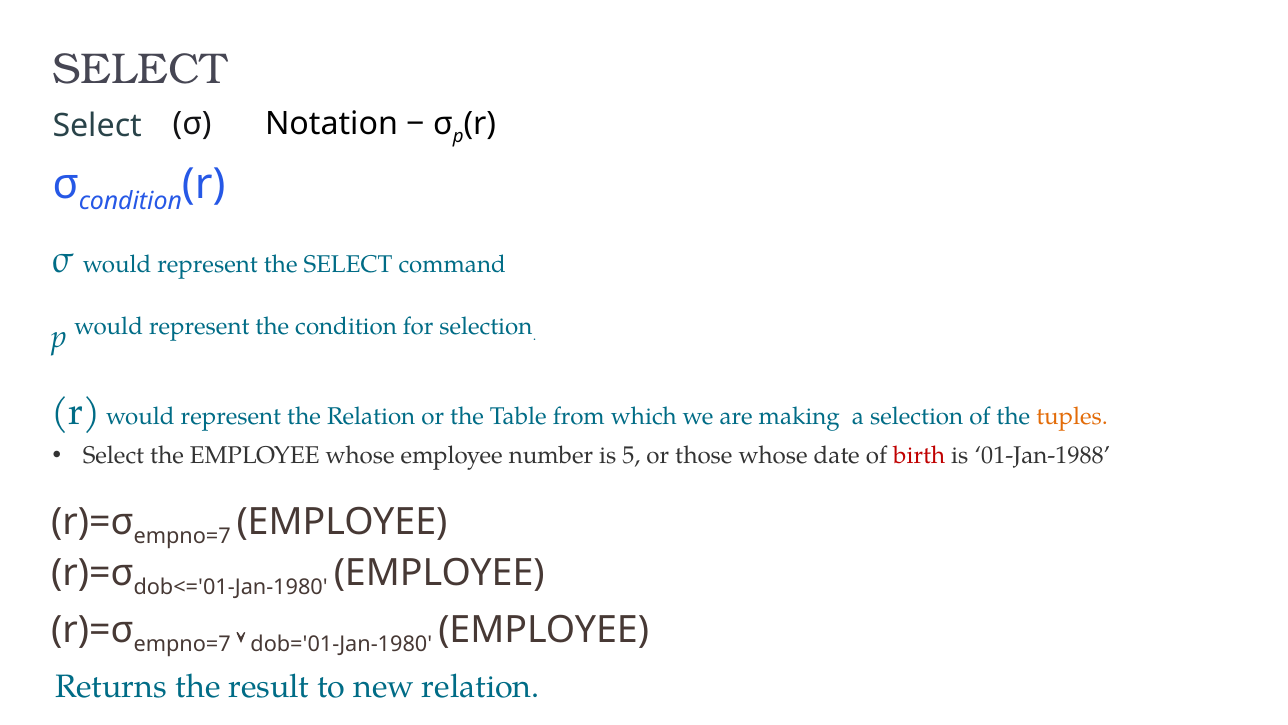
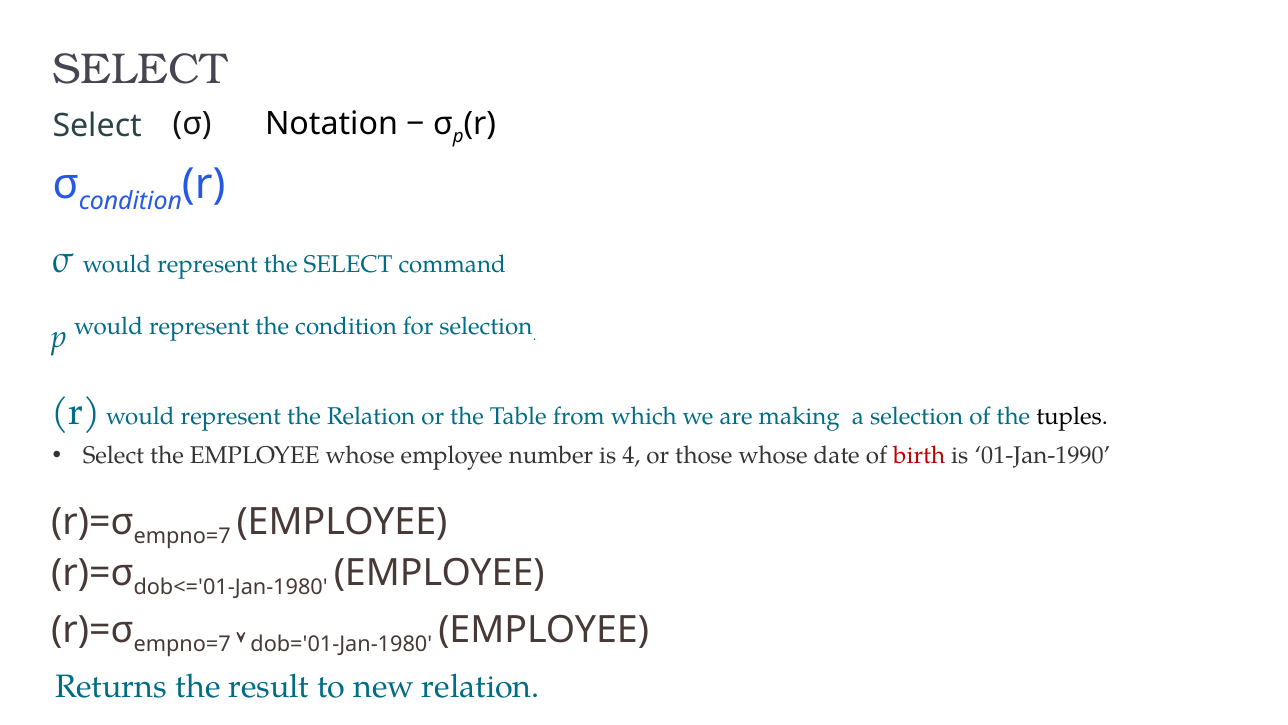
tuples colour: orange -> black
5: 5 -> 4
01-Jan-1988: 01-Jan-1988 -> 01-Jan-1990
